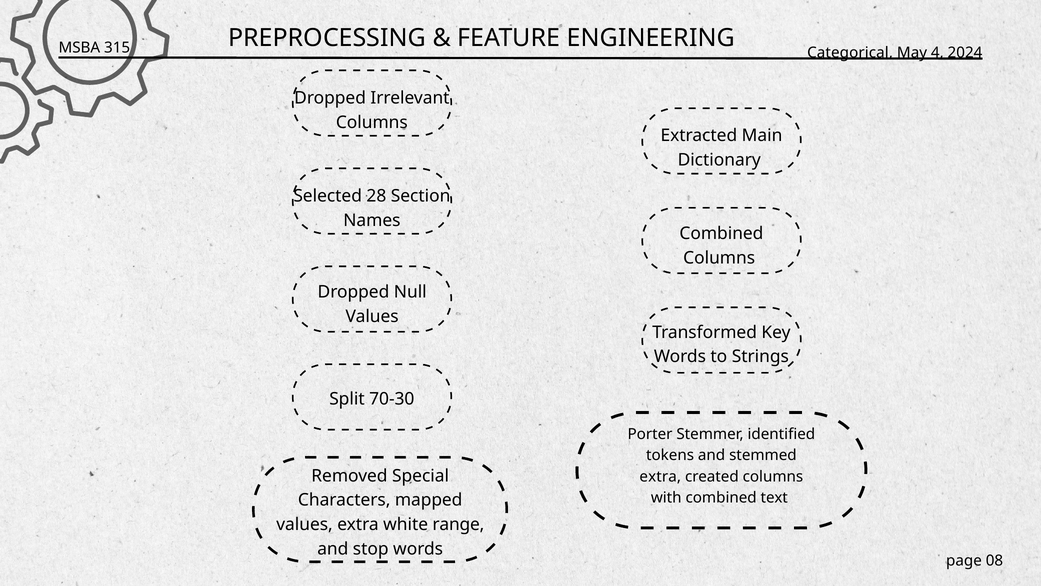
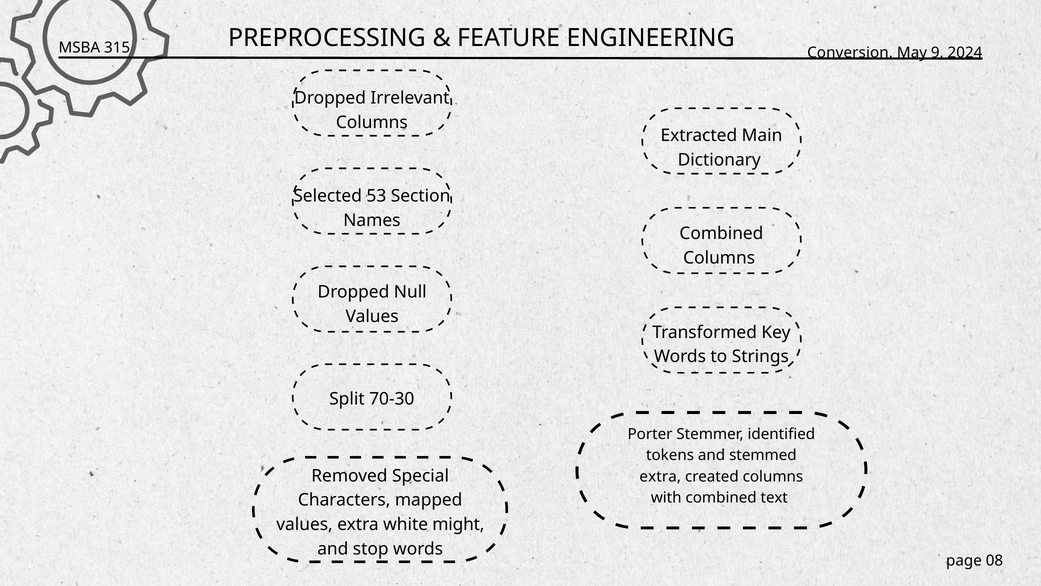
Categorical: Categorical -> Conversion
4: 4 -> 9
28: 28 -> 53
range: range -> might
